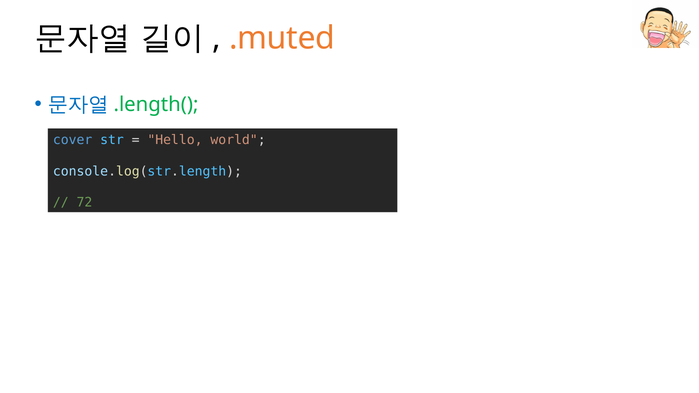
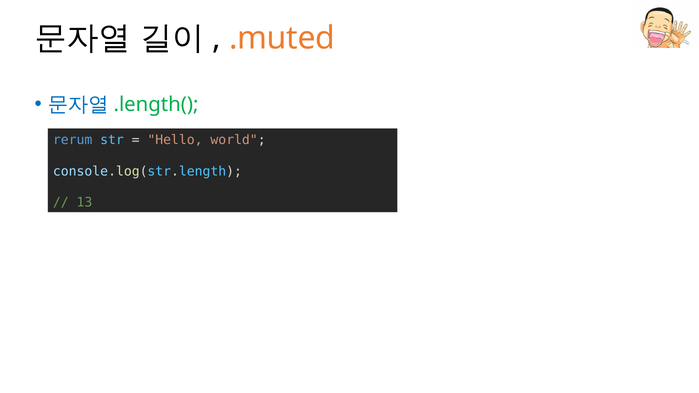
cover: cover -> rerum
72: 72 -> 13
